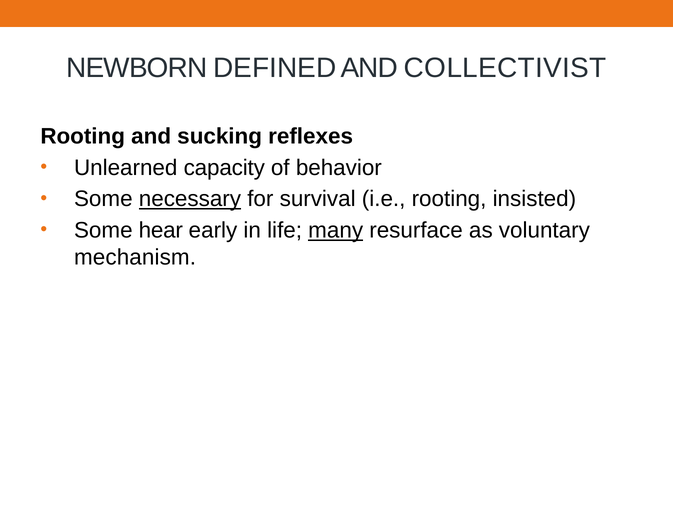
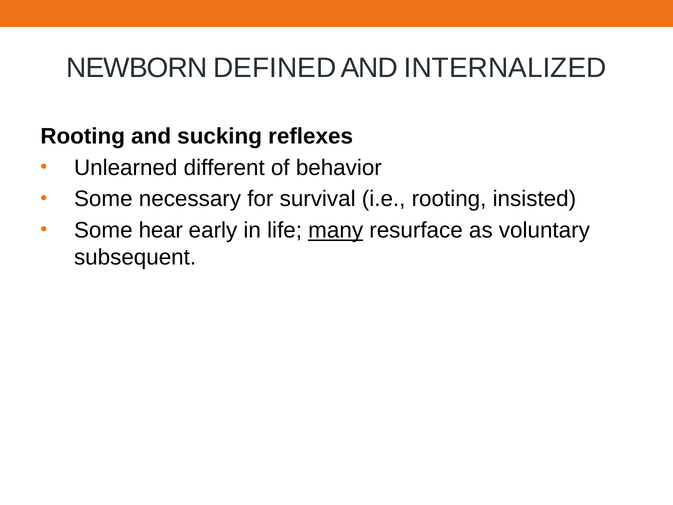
COLLECTIVIST: COLLECTIVIST -> INTERNALIZED
capacity: capacity -> different
necessary underline: present -> none
mechanism: mechanism -> subsequent
